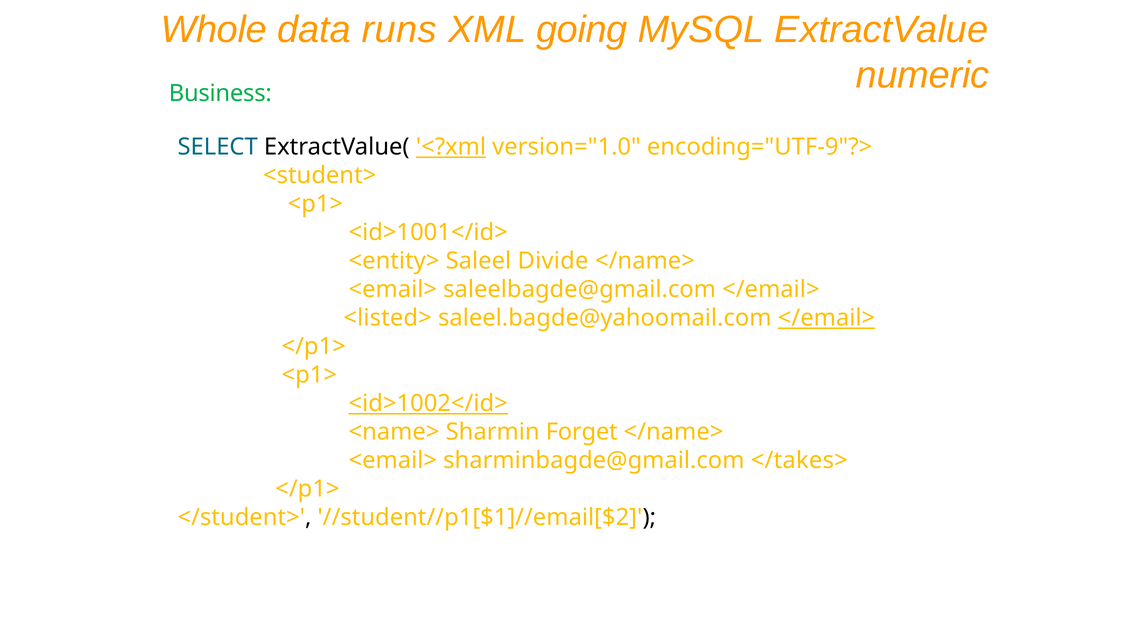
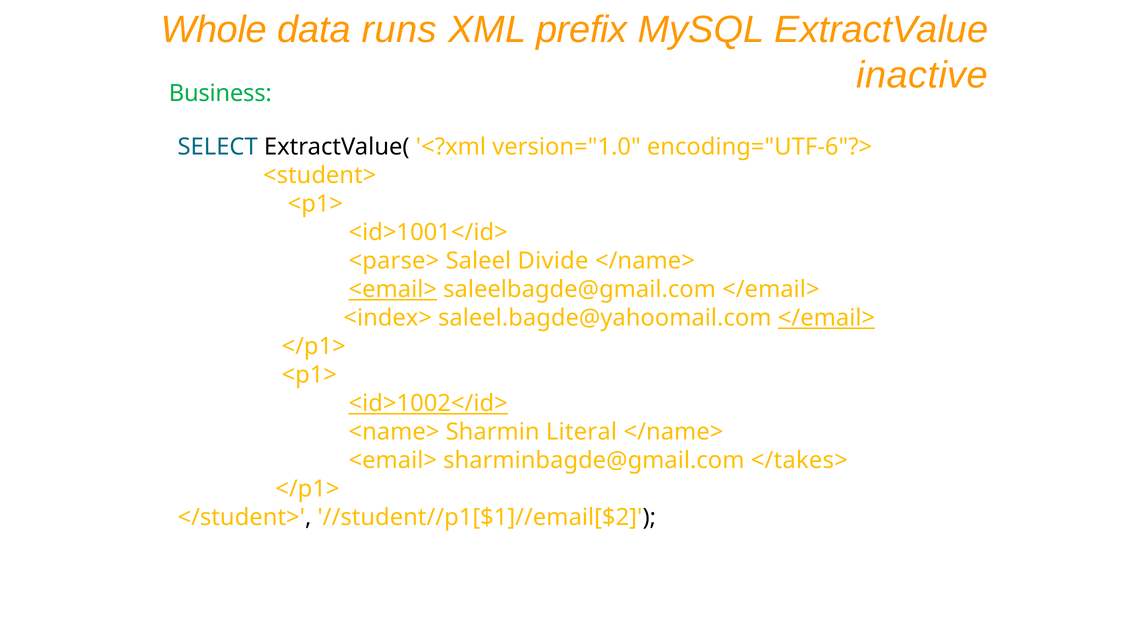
going: going -> prefix
numeric: numeric -> inactive
<?xml underline: present -> none
encoding="UTF-9"?>: encoding="UTF-9"?> -> encoding="UTF-6"?>
<entity>: <entity> -> <parse>
<email> at (393, 290) underline: none -> present
<listed>: <listed> -> <index>
Forget: Forget -> Literal
